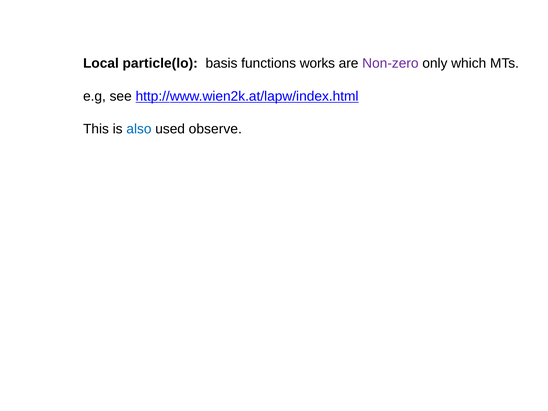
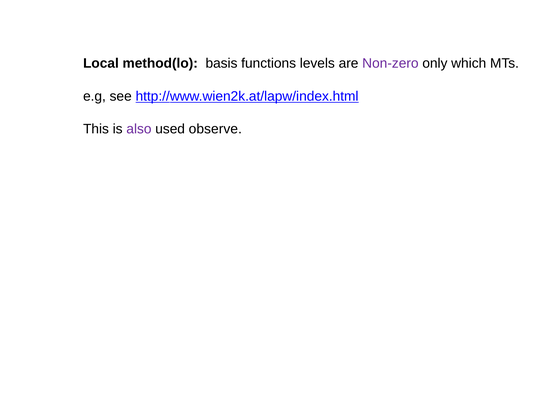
particle(lo: particle(lo -> method(lo
works: works -> levels
also colour: blue -> purple
